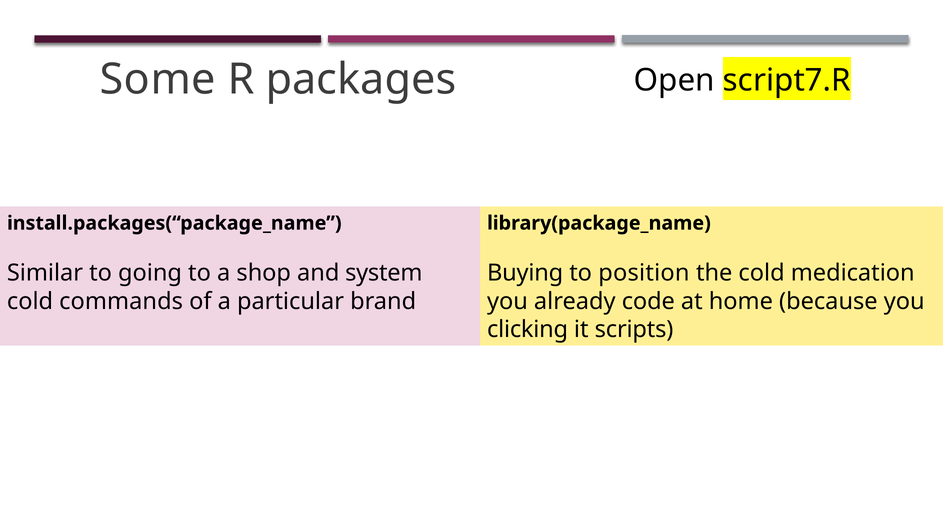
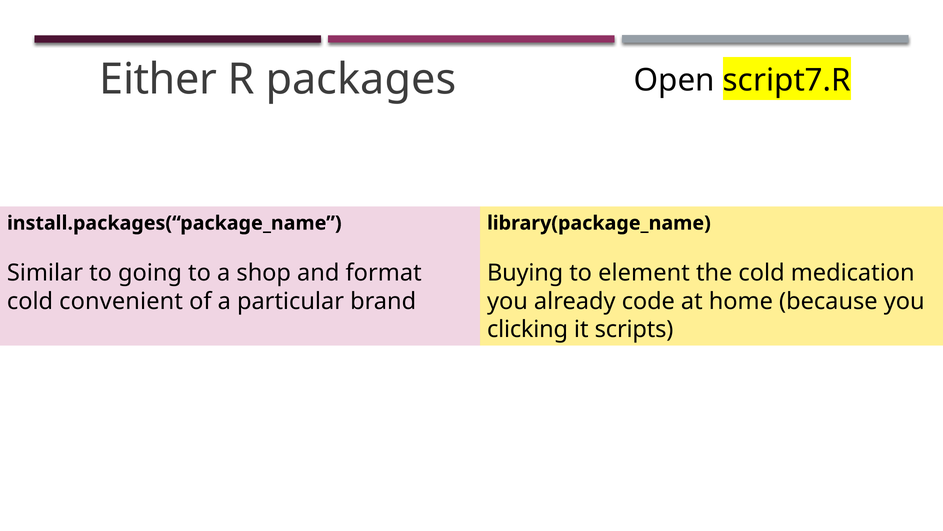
Some: Some -> Either
system: system -> format
position: position -> element
commands: commands -> convenient
